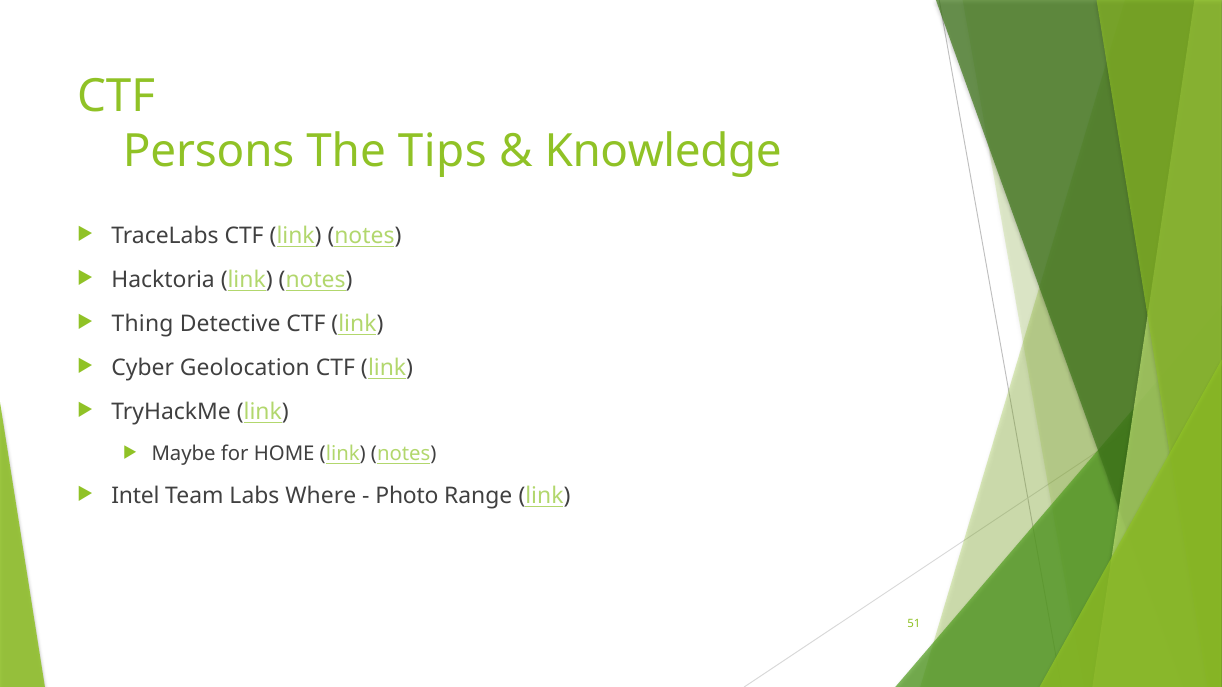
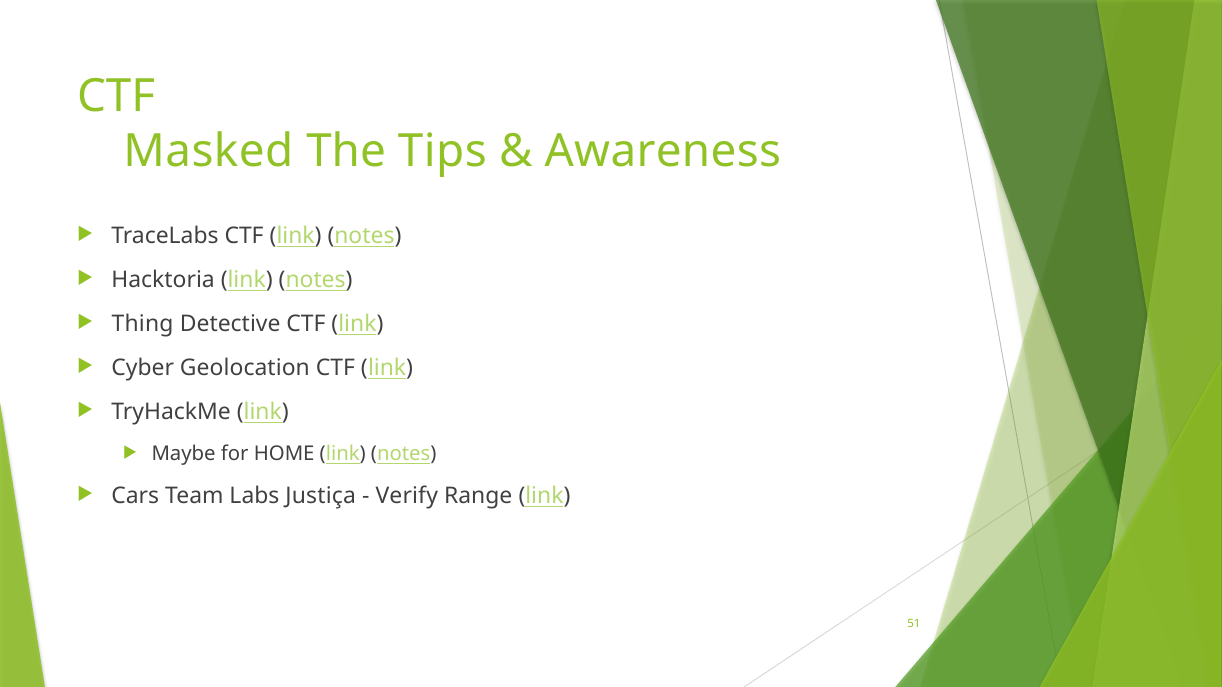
Persons: Persons -> Masked
Knowledge: Knowledge -> Awareness
Intel: Intel -> Cars
Where: Where -> Justiça
Photo: Photo -> Verify
